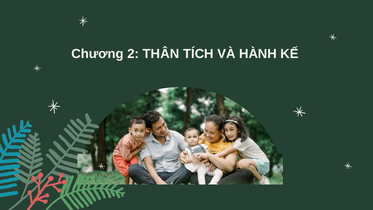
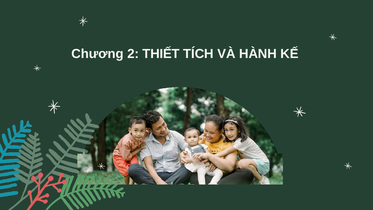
THÂN: THÂN -> THIẾT
